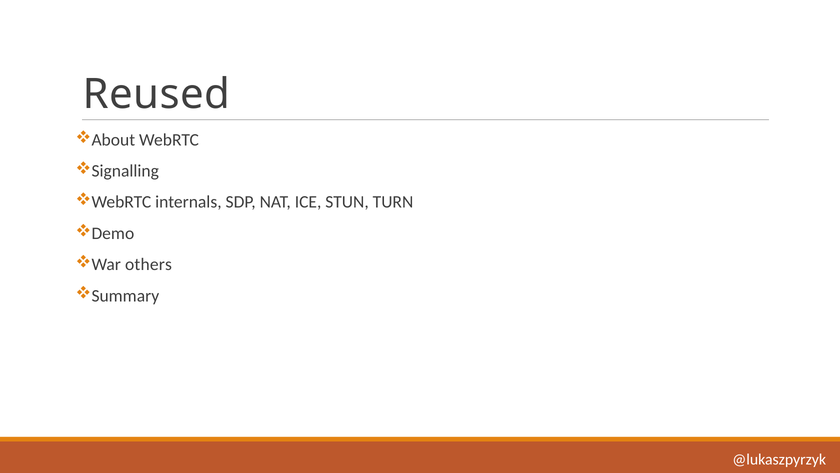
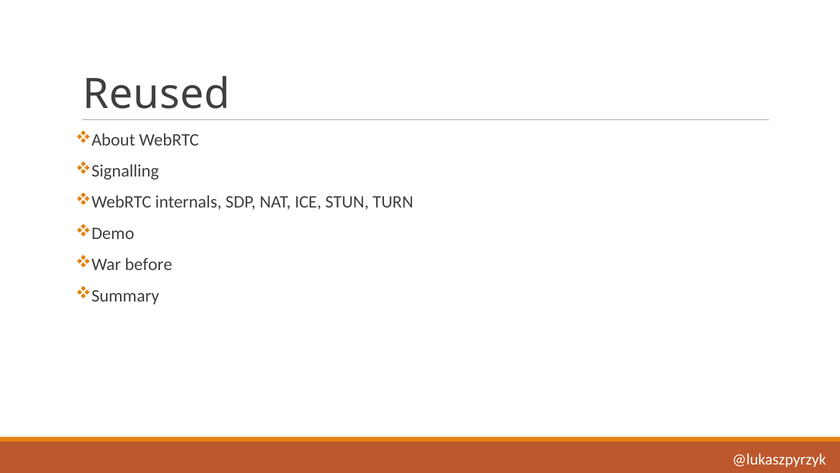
others: others -> before
